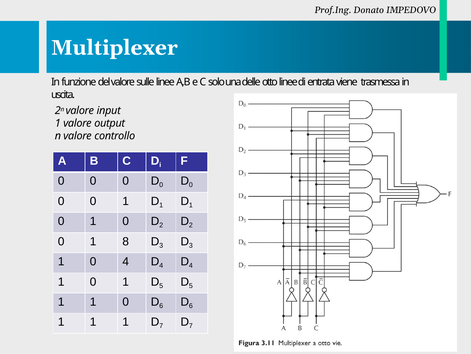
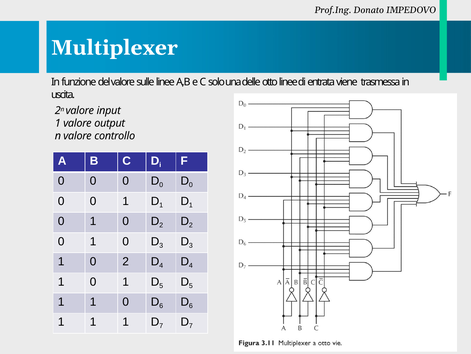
8 at (126, 241): 8 -> 0
0 4: 4 -> 2
